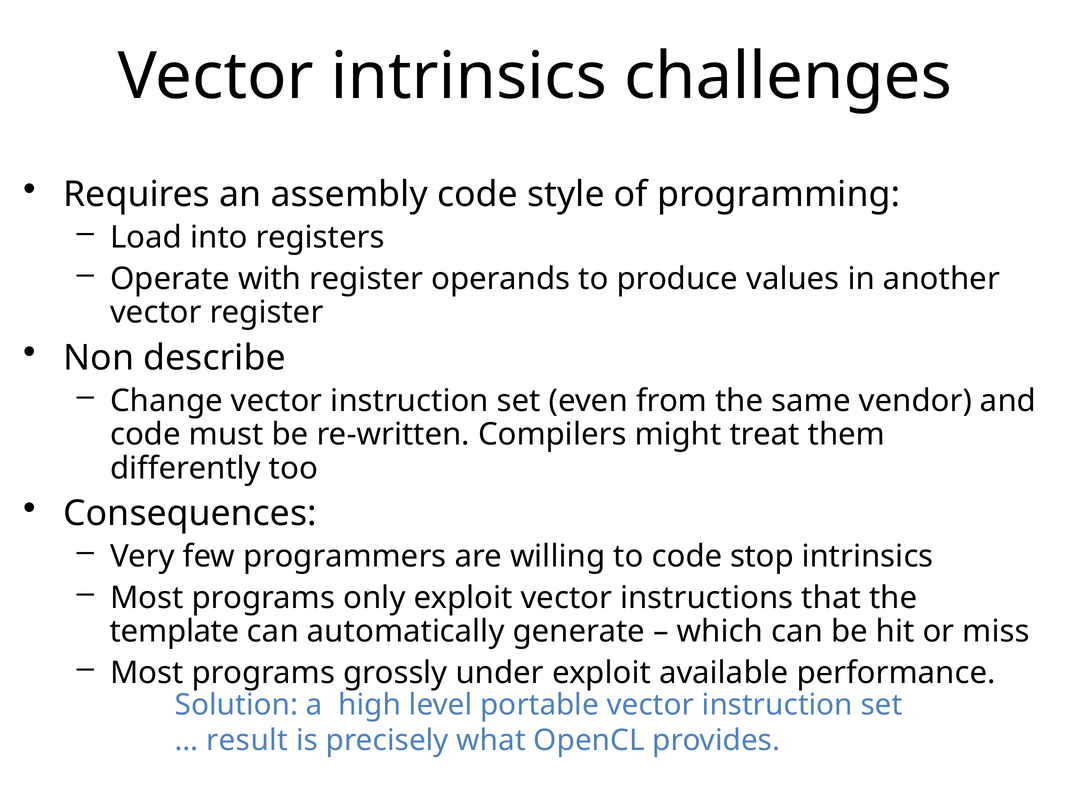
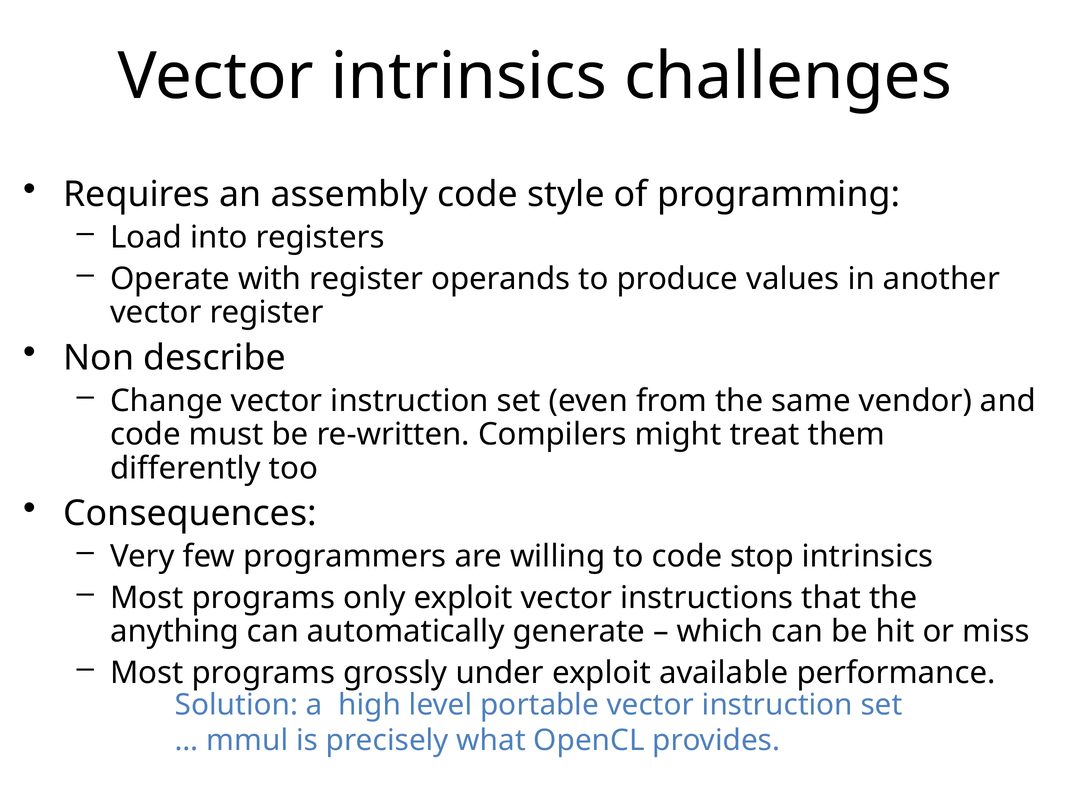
template: template -> anything
result: result -> mmul
